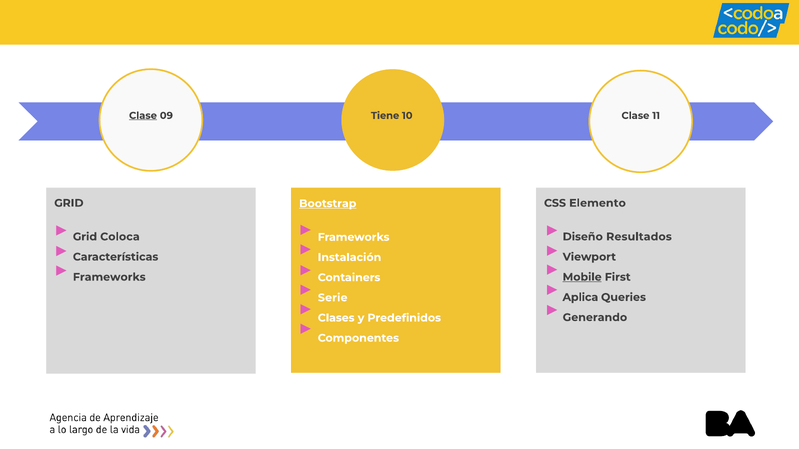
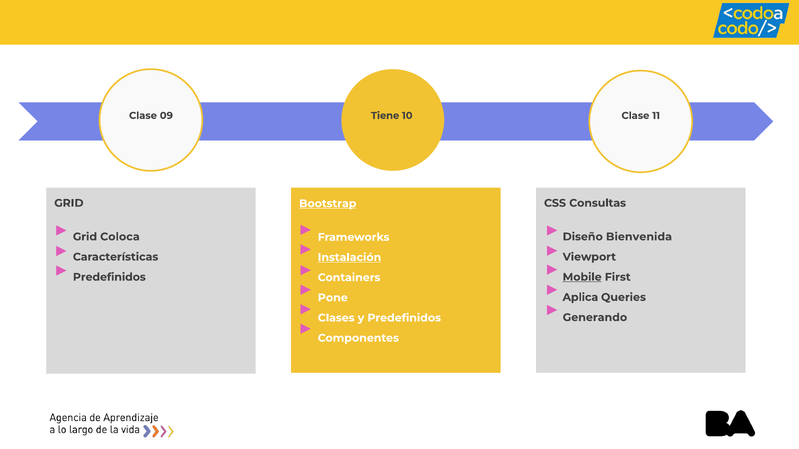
Clase at (143, 116) underline: present -> none
Elemento: Elemento -> Consultas
Resultados: Resultados -> Bienvenida
Instalación underline: none -> present
Frameworks at (109, 277): Frameworks -> Predefinidos
Serie: Serie -> Pone
